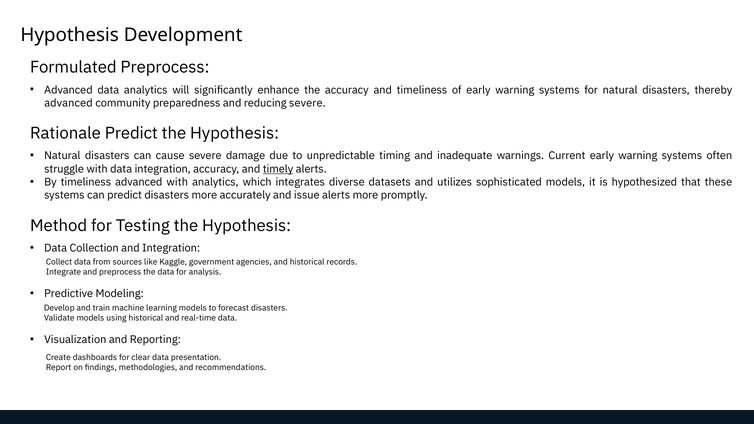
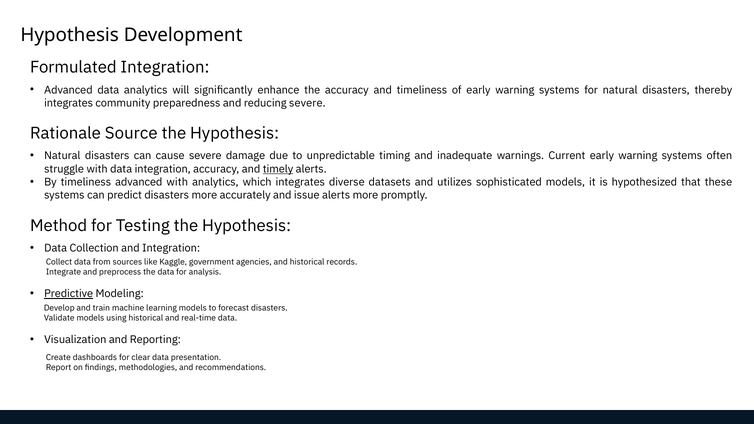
Formulated Preprocess: Preprocess -> Integration
advanced at (68, 103): advanced -> integrates
Rationale Predict: Predict -> Source
Predictive underline: none -> present
